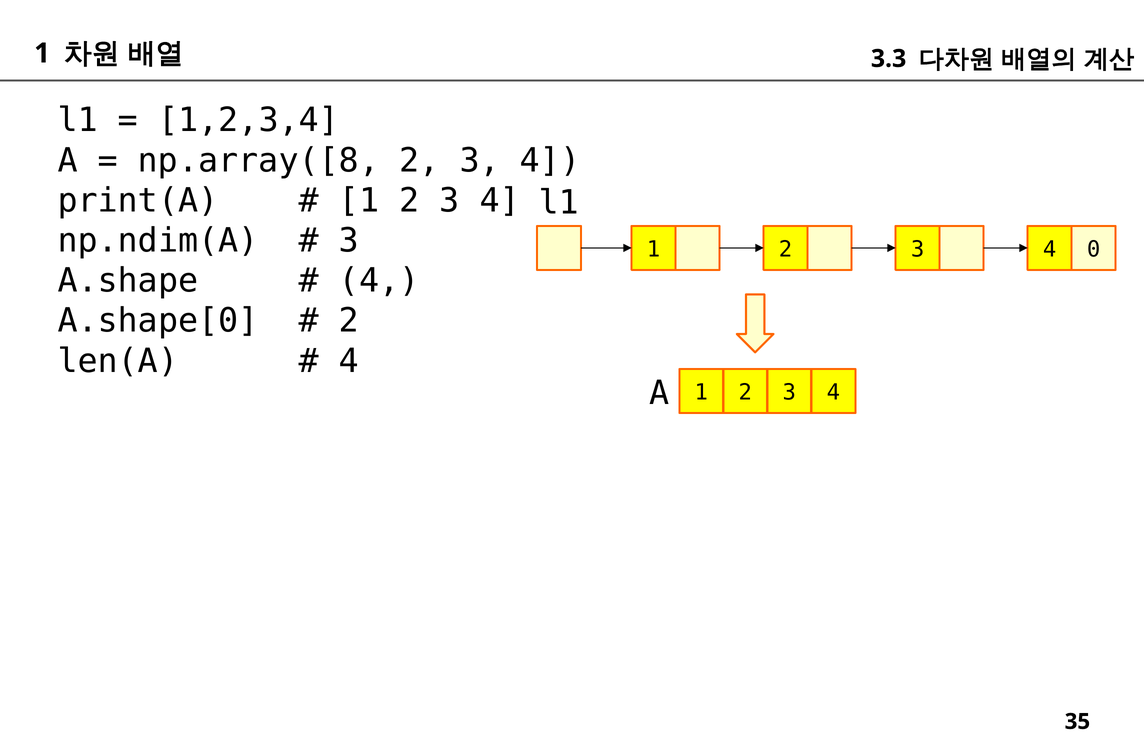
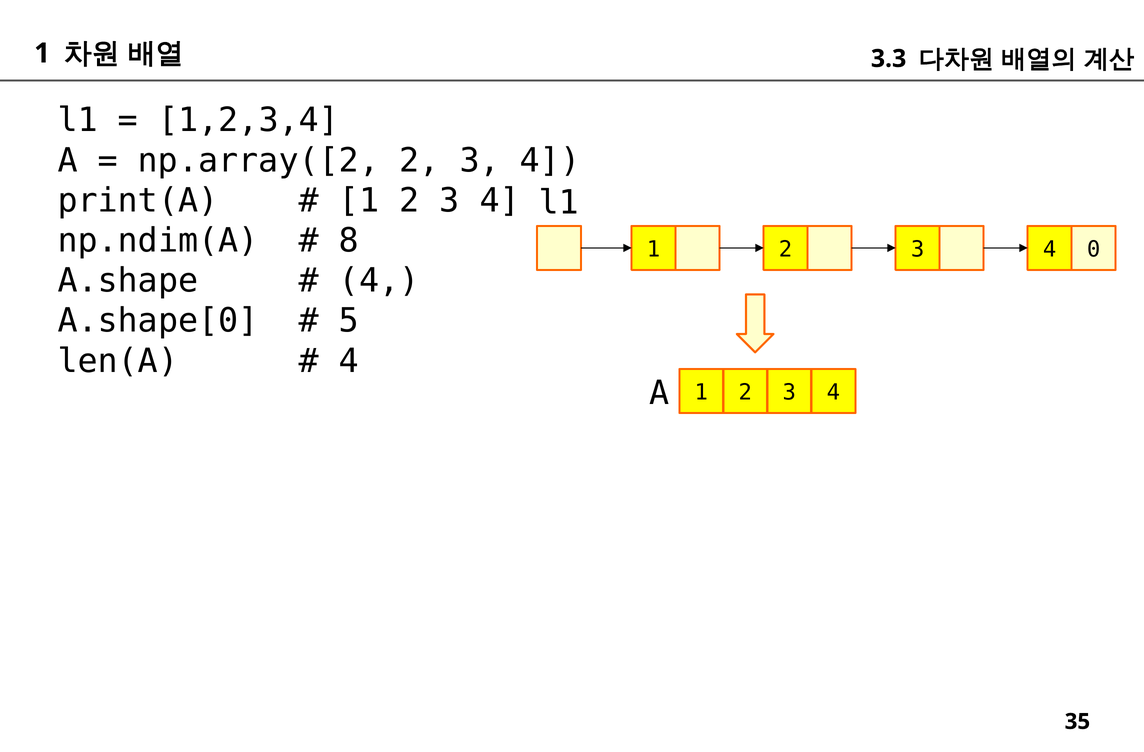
np.array([8: np.array([8 -> np.array([2
3 at (349, 241): 3 -> 8
2 at (349, 321): 2 -> 5
